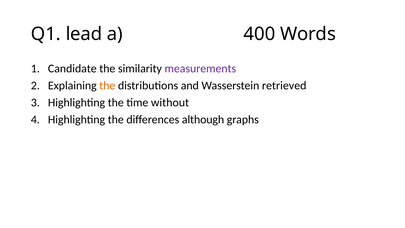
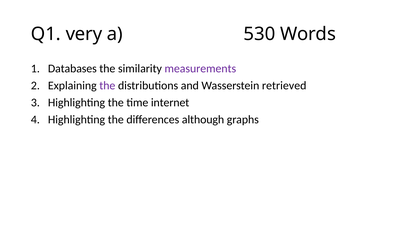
lead: lead -> very
400: 400 -> 530
Candidate: Candidate -> Databases
the at (107, 85) colour: orange -> purple
without: without -> internet
